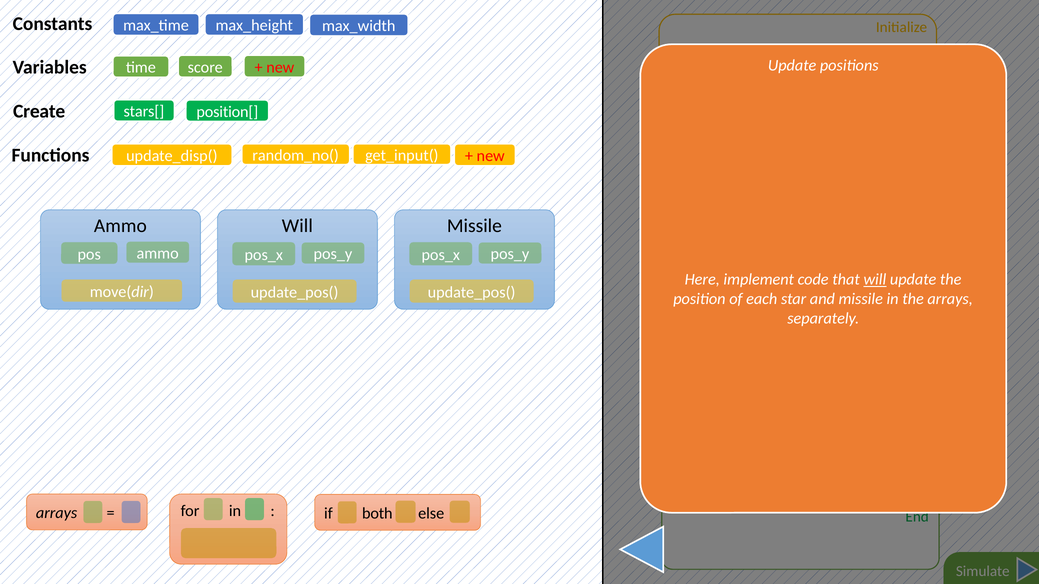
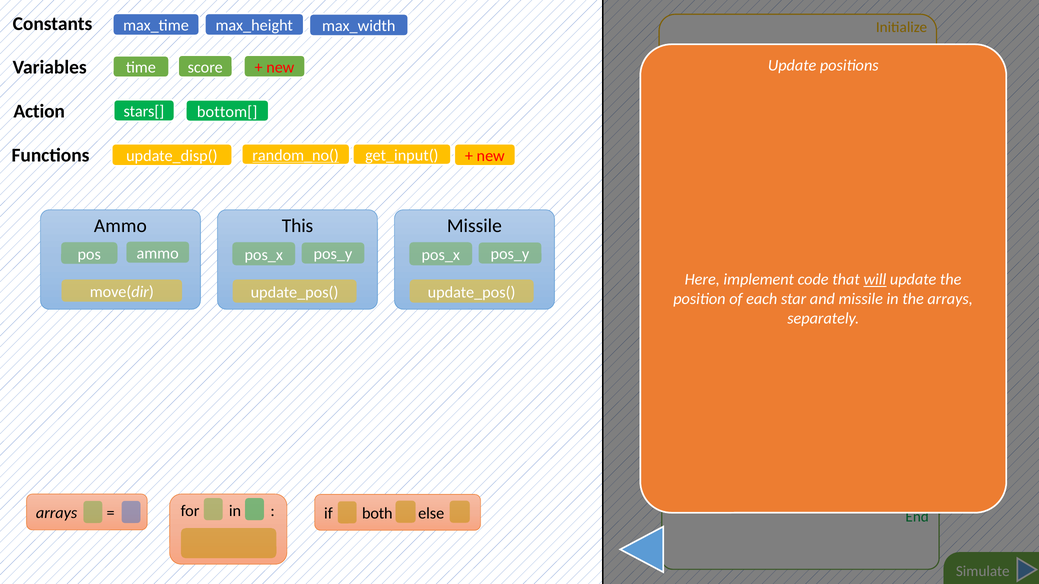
Create: Create -> Action
position[: position[ -> bottom[
random_no( underline: none -> present
Will at (297, 226): Will -> This
